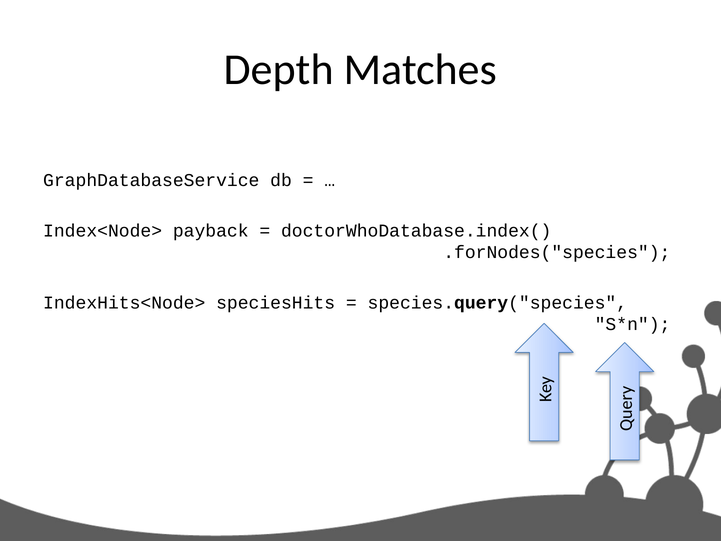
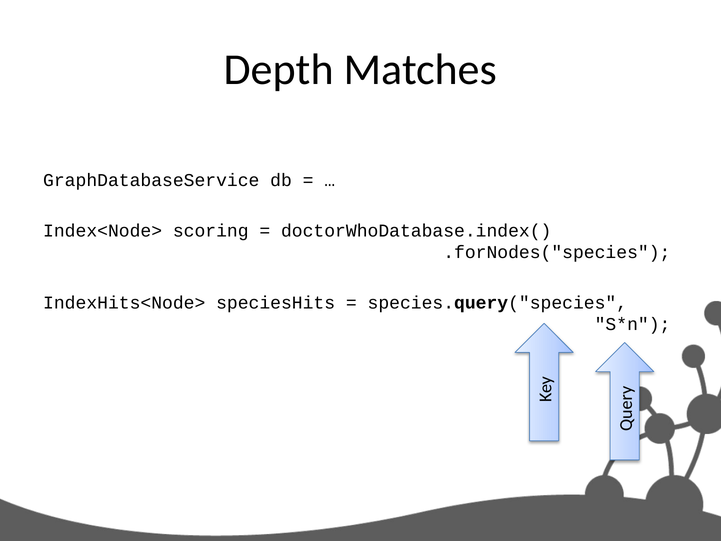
payback: payback -> scoring
